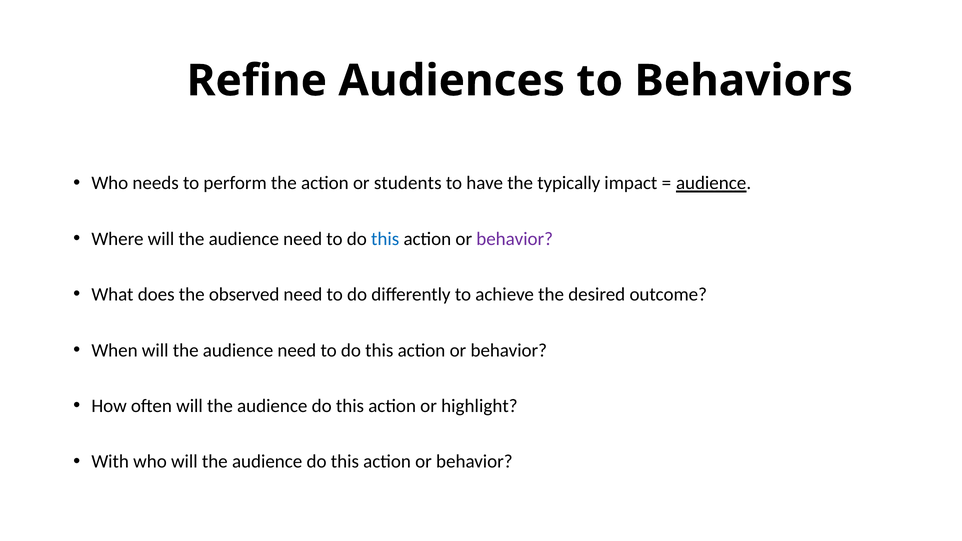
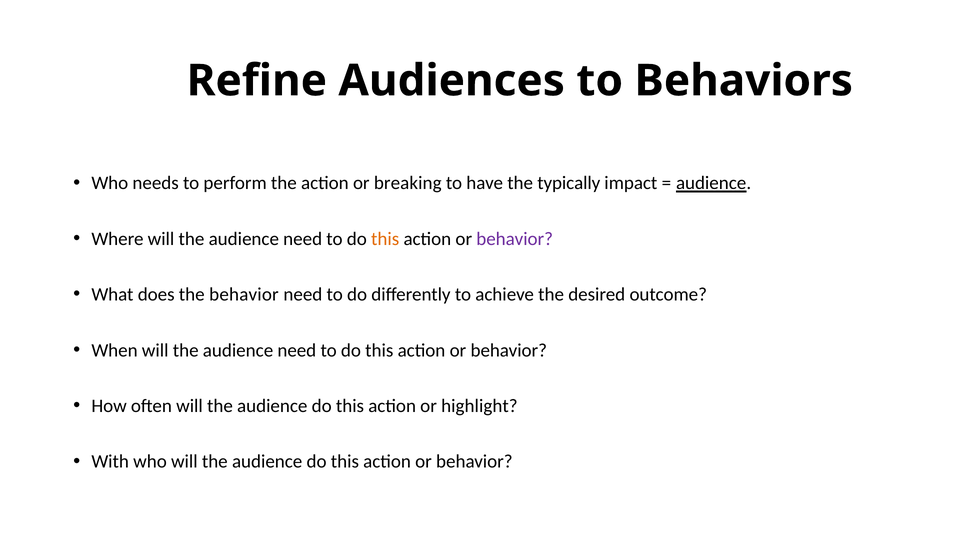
students: students -> breaking
this at (385, 239) colour: blue -> orange
the observed: observed -> behavior
